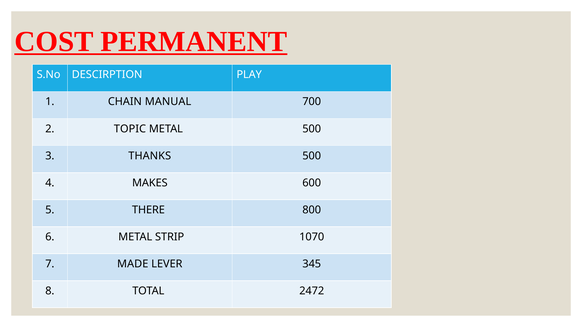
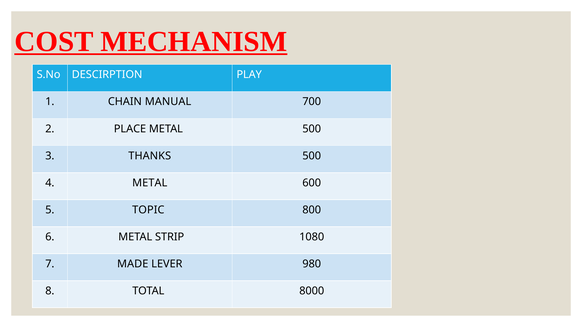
PERMANENT: PERMANENT -> MECHANISM
TOPIC: TOPIC -> PLACE
4 MAKES: MAKES -> METAL
THERE: THERE -> TOPIC
1070: 1070 -> 1080
345: 345 -> 980
2472: 2472 -> 8000
